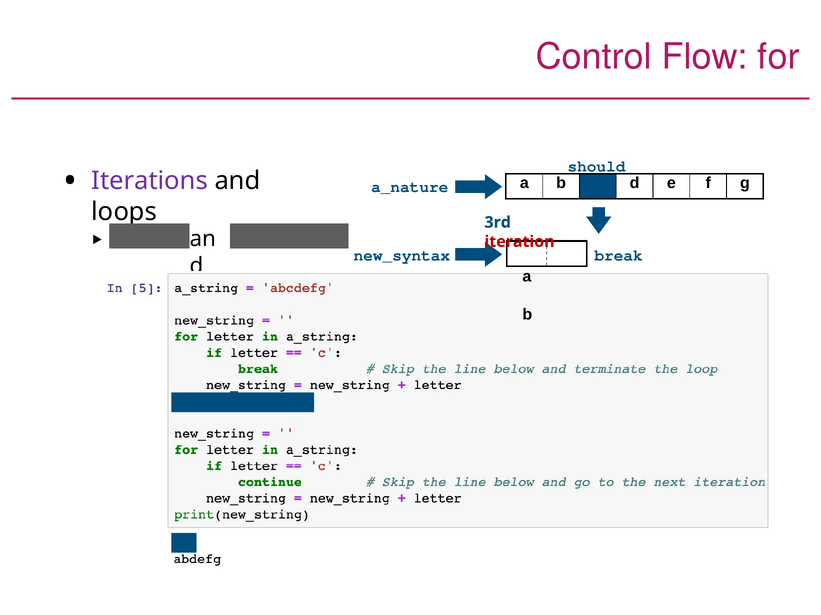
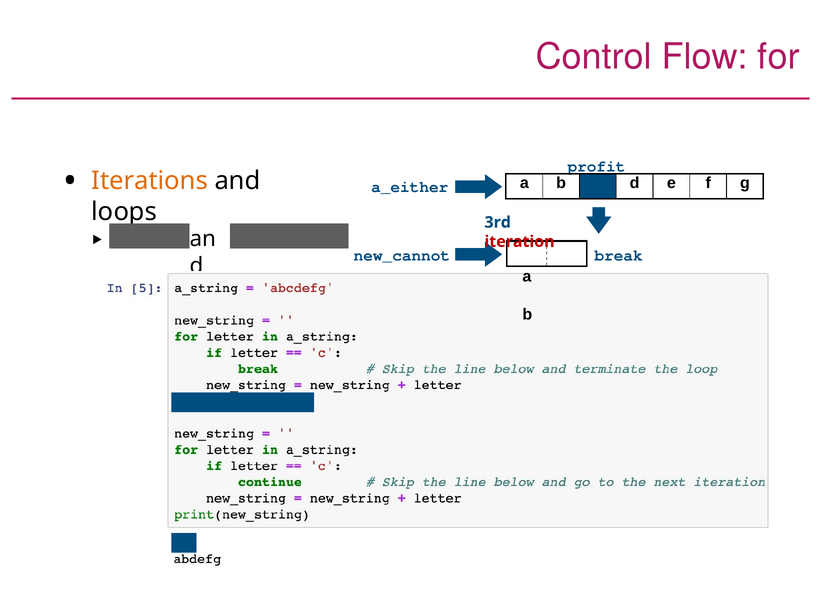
should: should -> profit
Iterations colour: purple -> orange
a_nature: a_nature -> a_either
new_syntax: new_syntax -> new_cannot
